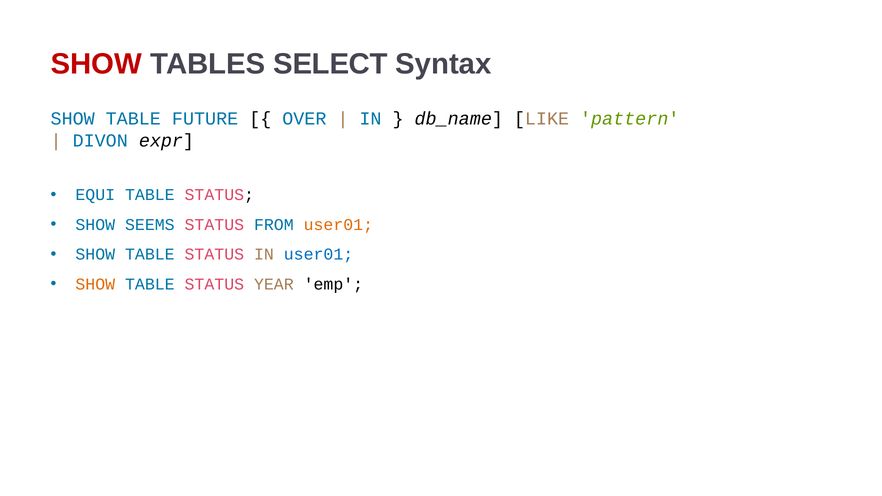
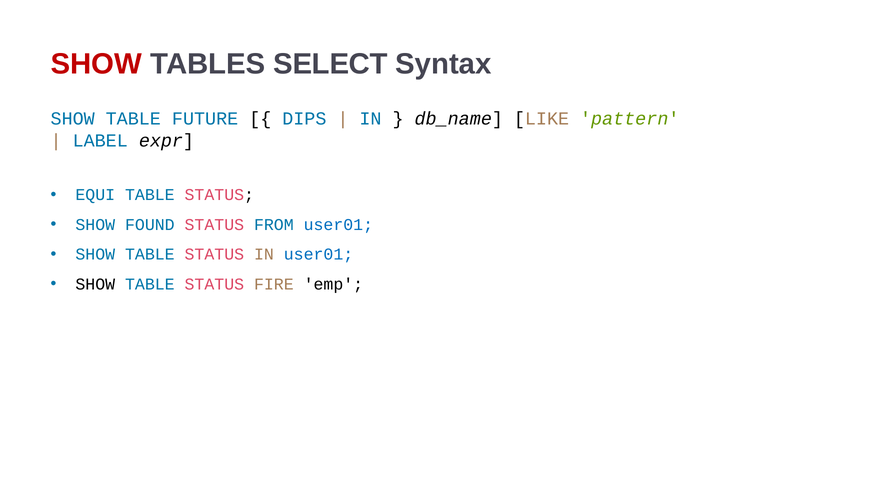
OVER: OVER -> DIPS
DIVON: DIVON -> LABEL
SEEMS: SEEMS -> FOUND
user01 at (338, 225) colour: orange -> blue
SHOW at (95, 284) colour: orange -> black
YEAR: YEAR -> FIRE
